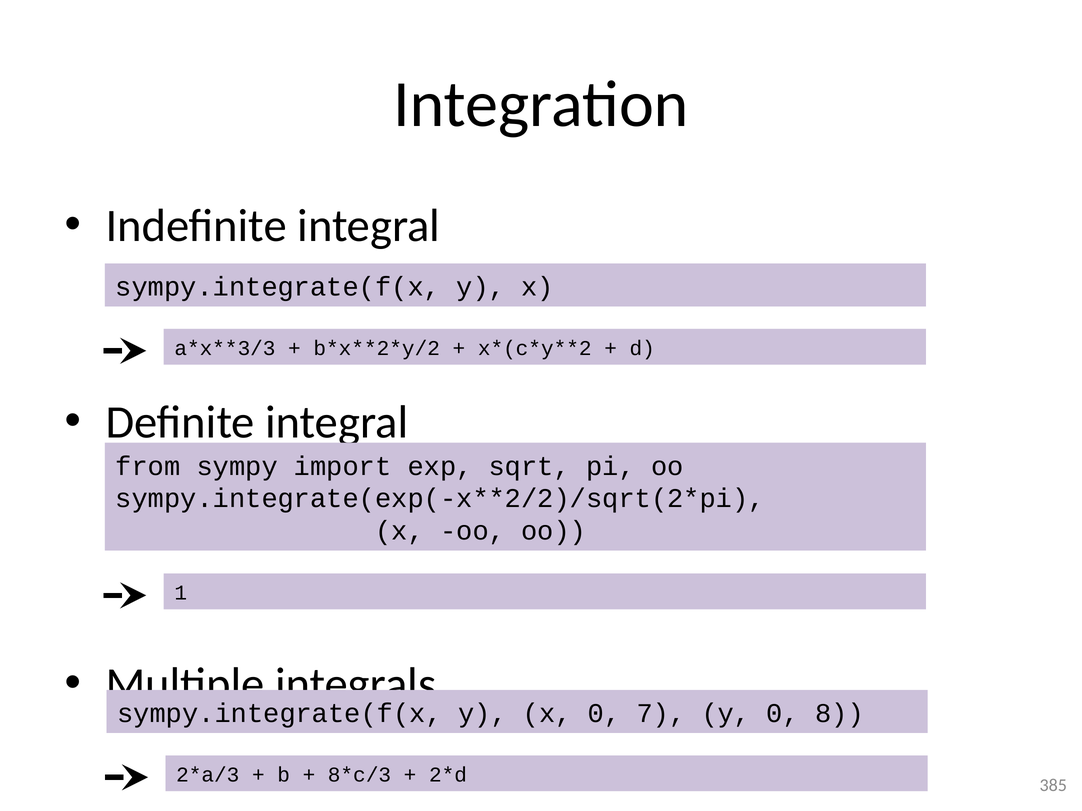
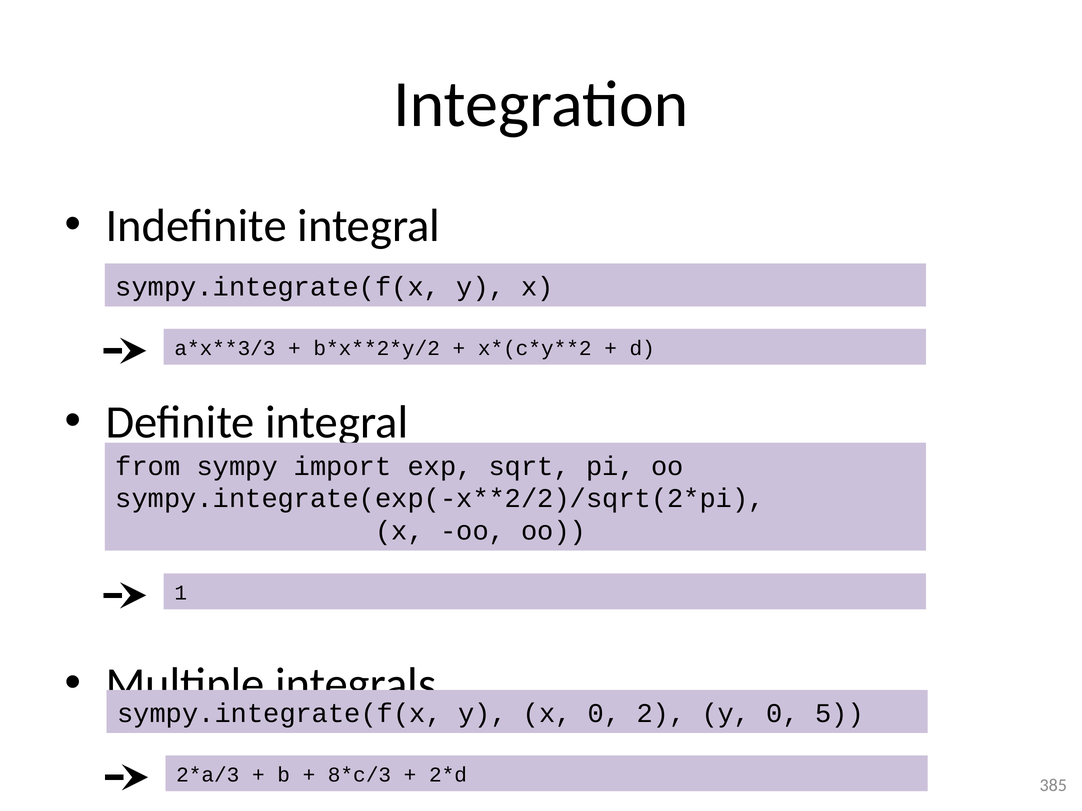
7: 7 -> 2
8: 8 -> 5
